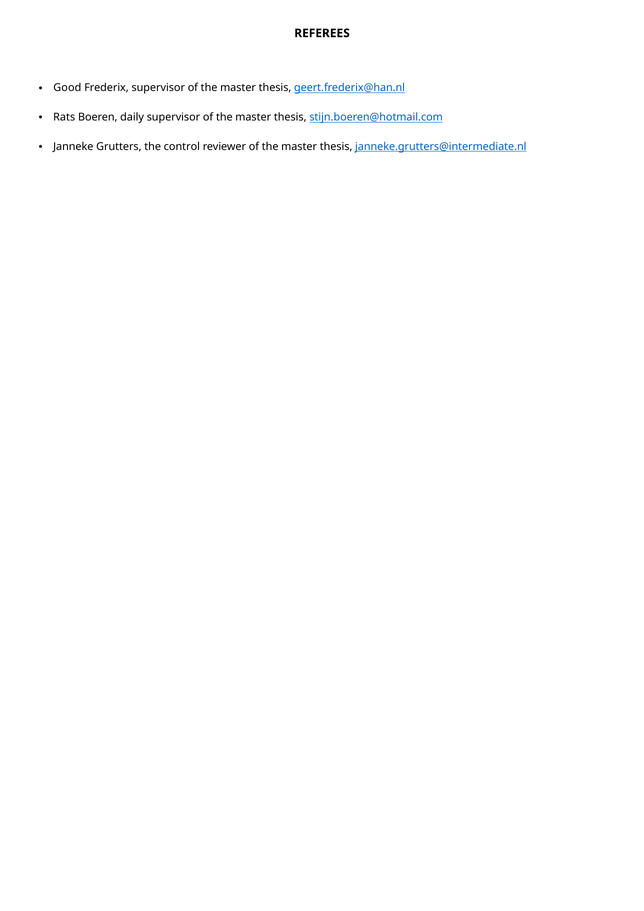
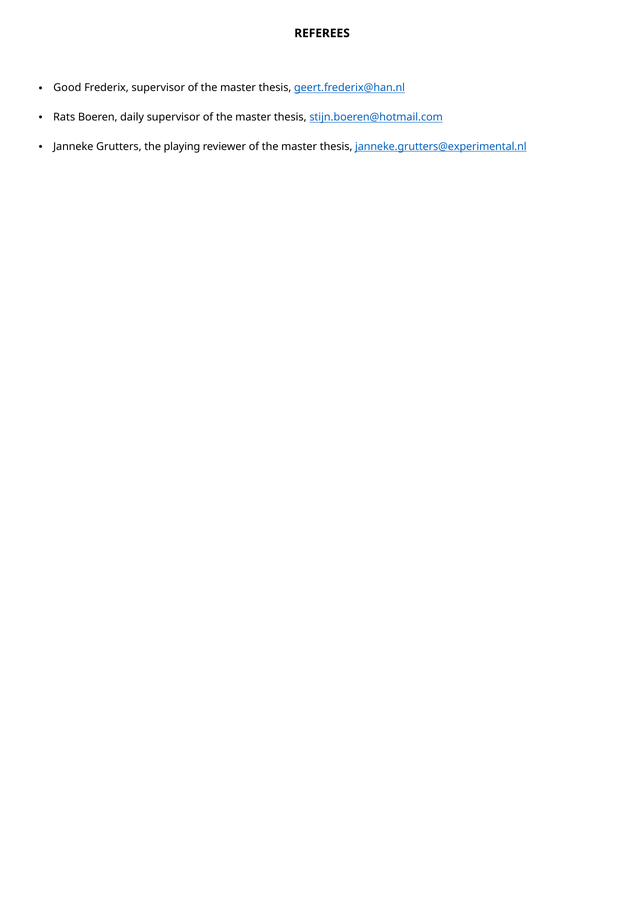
control: control -> playing
janneke.grutters@intermediate.nl: janneke.grutters@intermediate.nl -> janneke.grutters@experimental.nl
